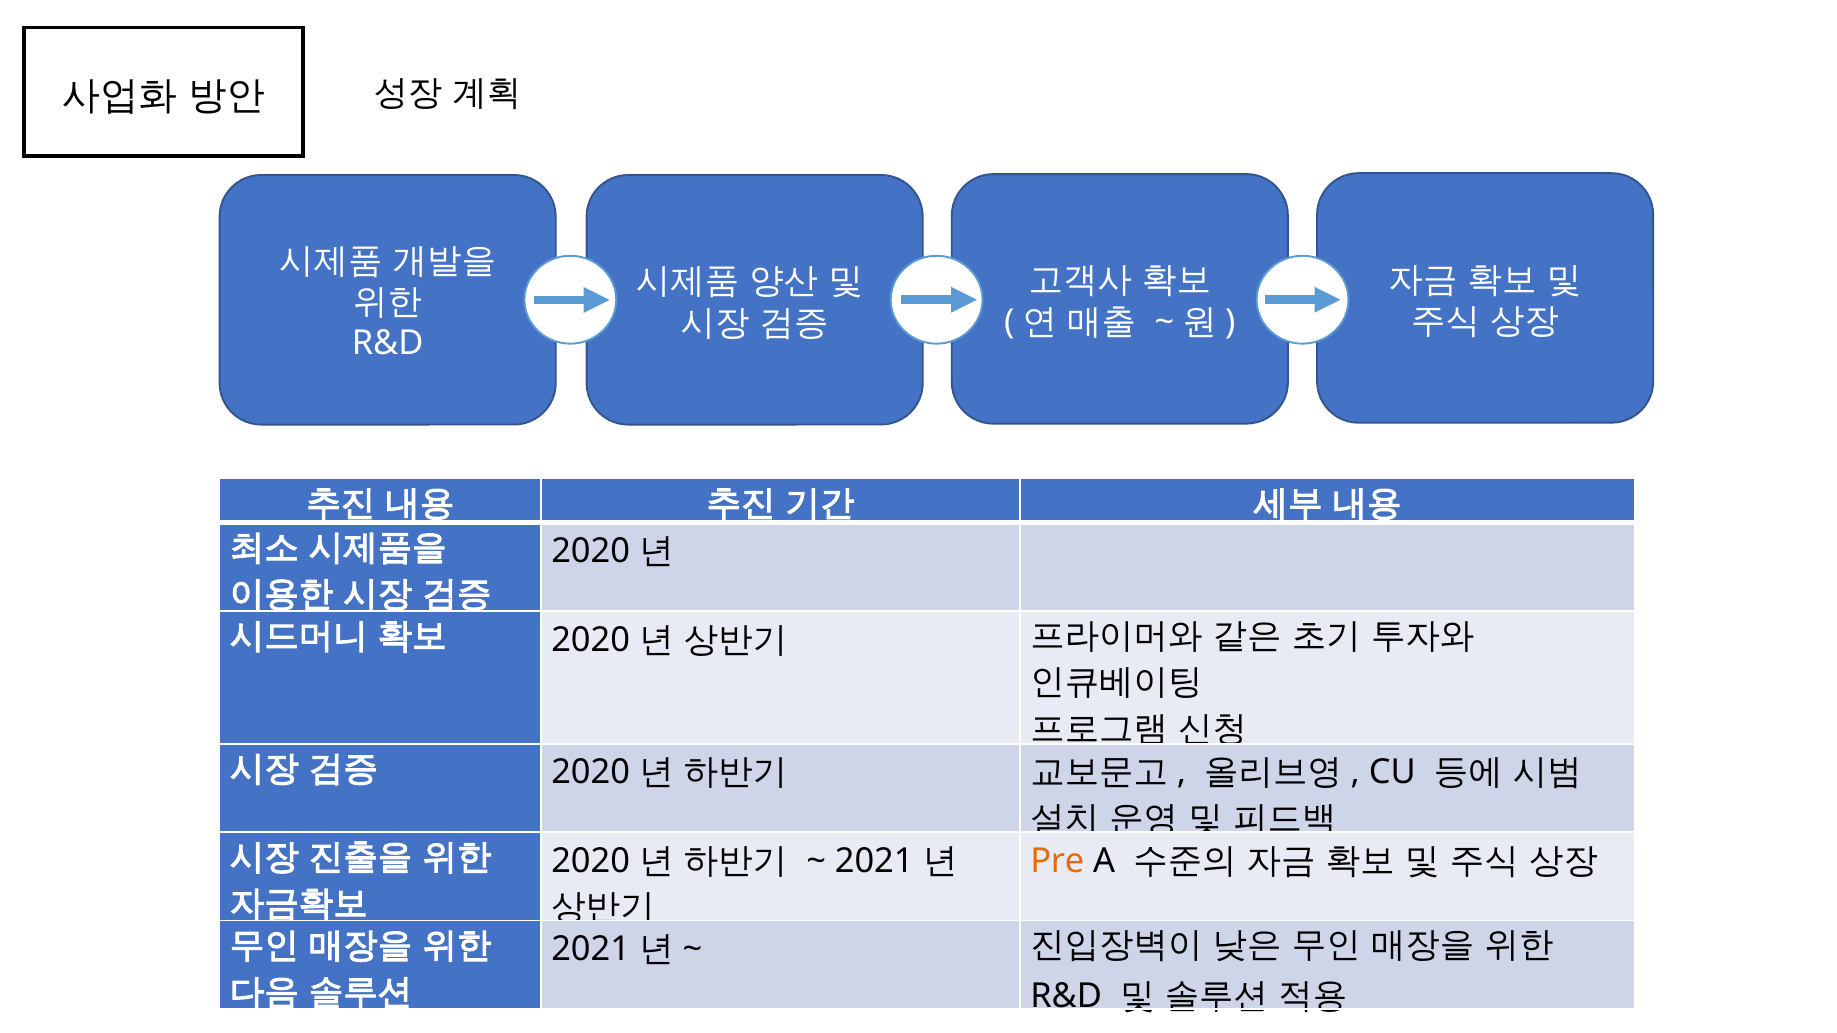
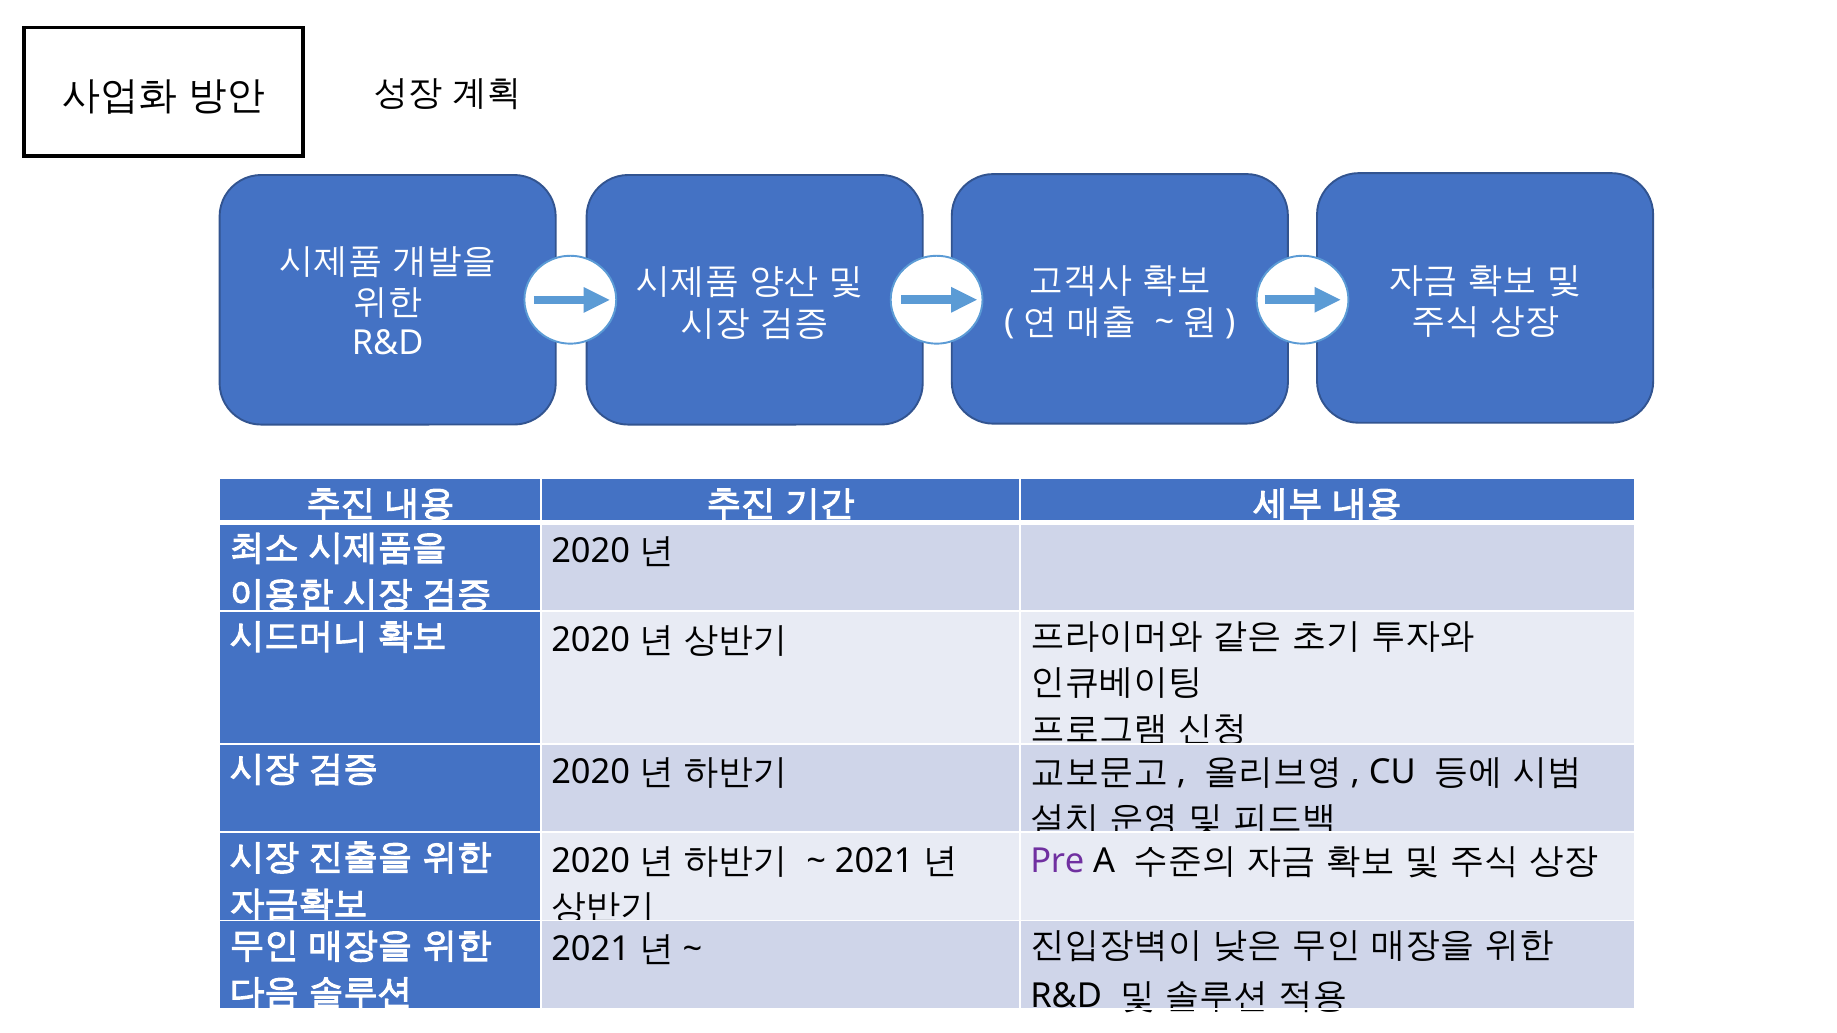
Pre colour: orange -> purple
